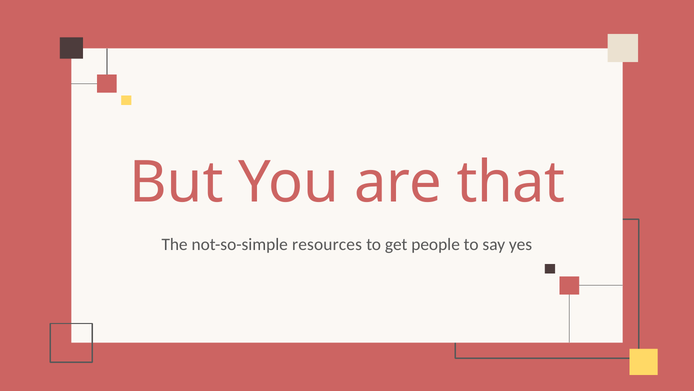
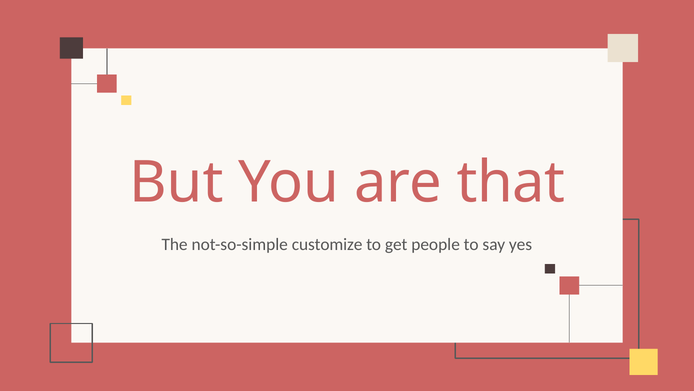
resources: resources -> customize
